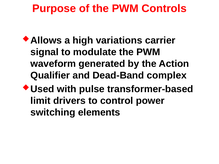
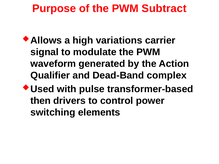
Controls: Controls -> Subtract
limit: limit -> then
